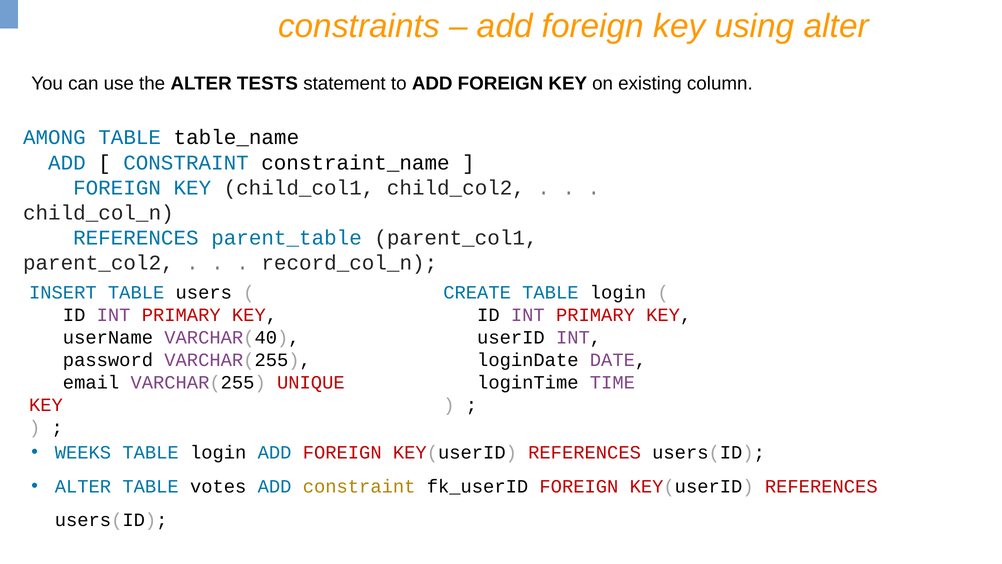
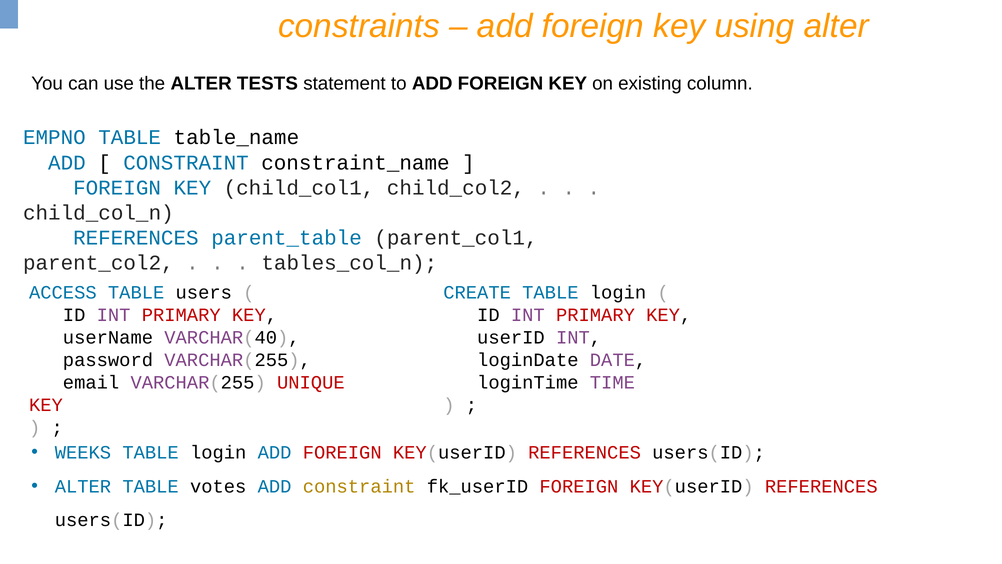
AMONG: AMONG -> EMPNO
record_col_n: record_col_n -> tables_col_n
INSERT: INSERT -> ACCESS
